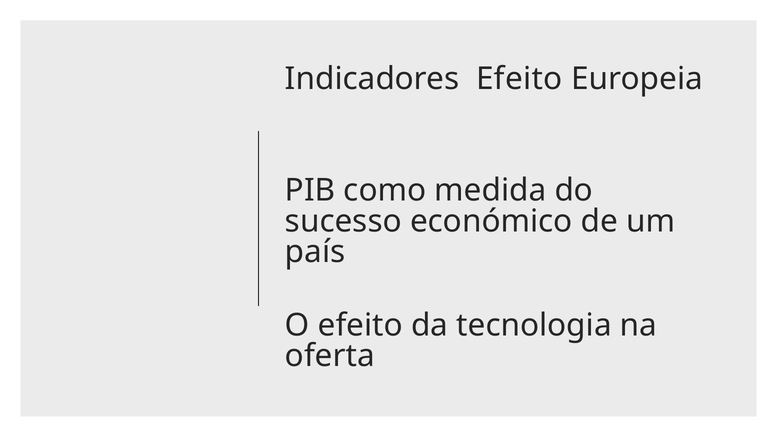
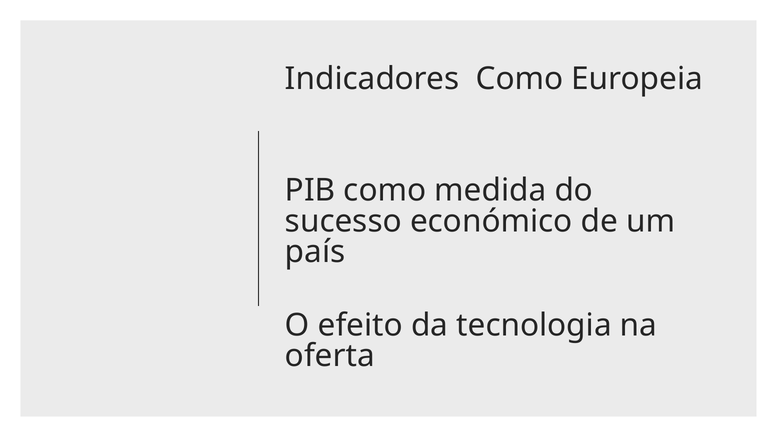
Indicadores Efeito: Efeito -> Como
